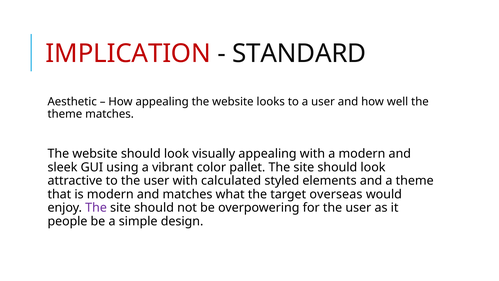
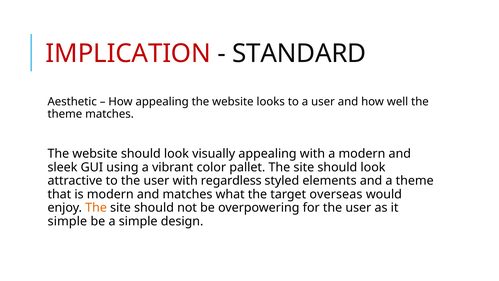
calculated: calculated -> regardless
The at (96, 208) colour: purple -> orange
people at (67, 221): people -> simple
